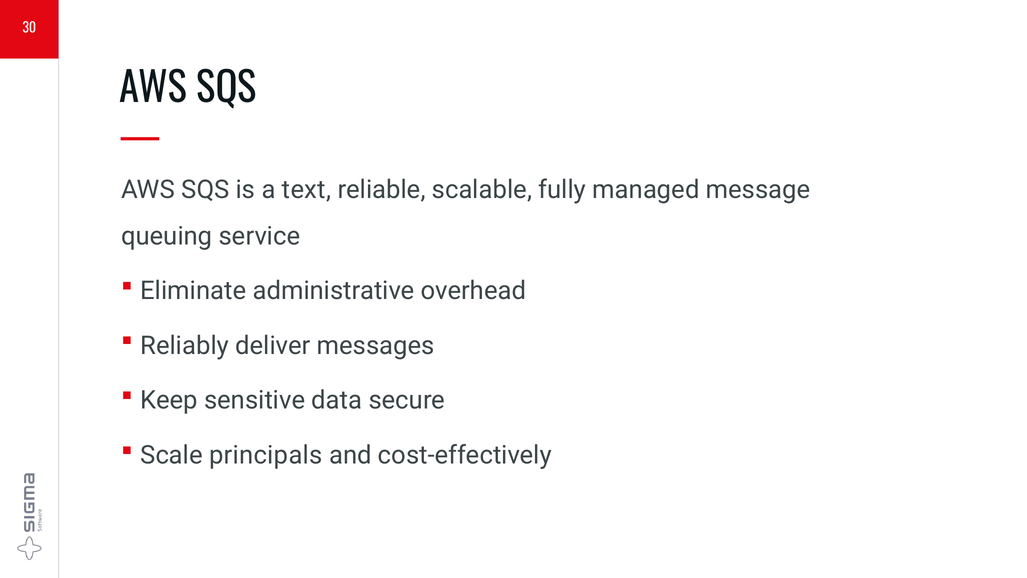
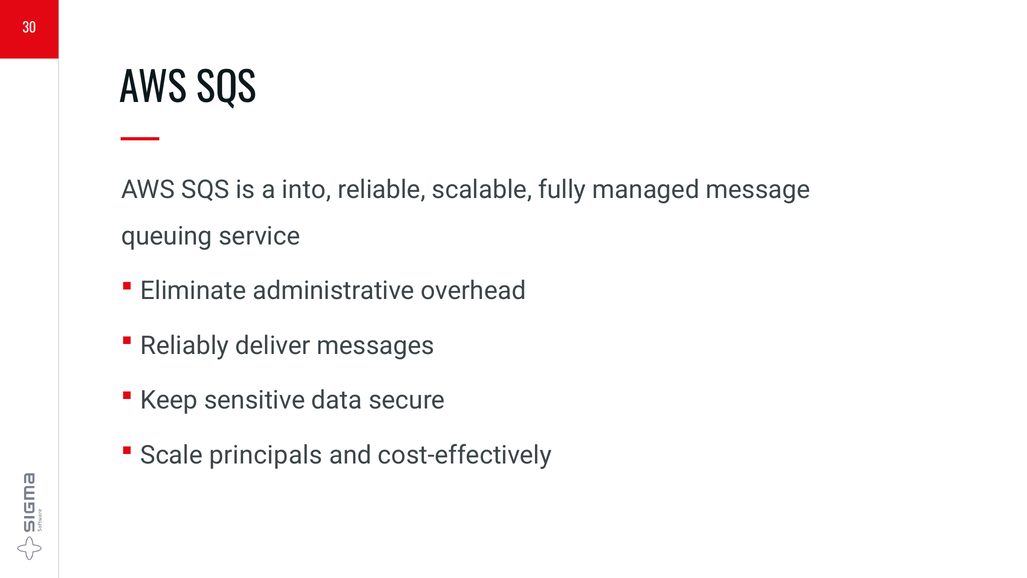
text: text -> into
